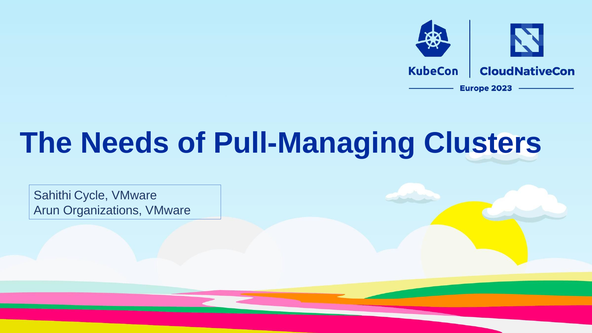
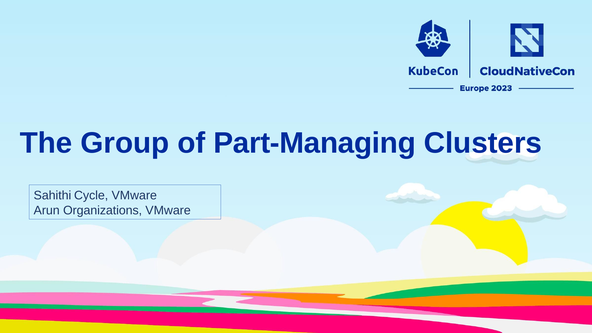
Needs: Needs -> Group
Pull-Managing: Pull-Managing -> Part-Managing
